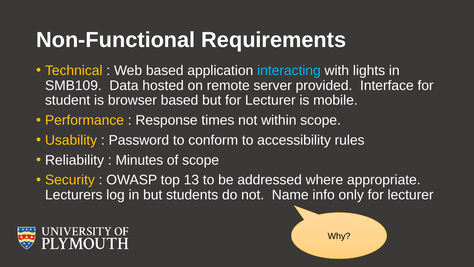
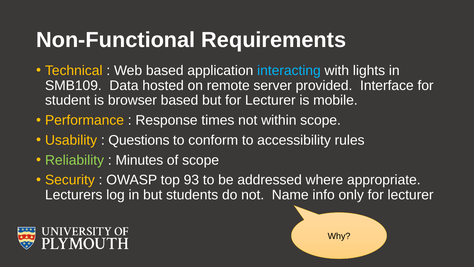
Password: Password -> Questions
Reliability colour: white -> light green
13: 13 -> 93
